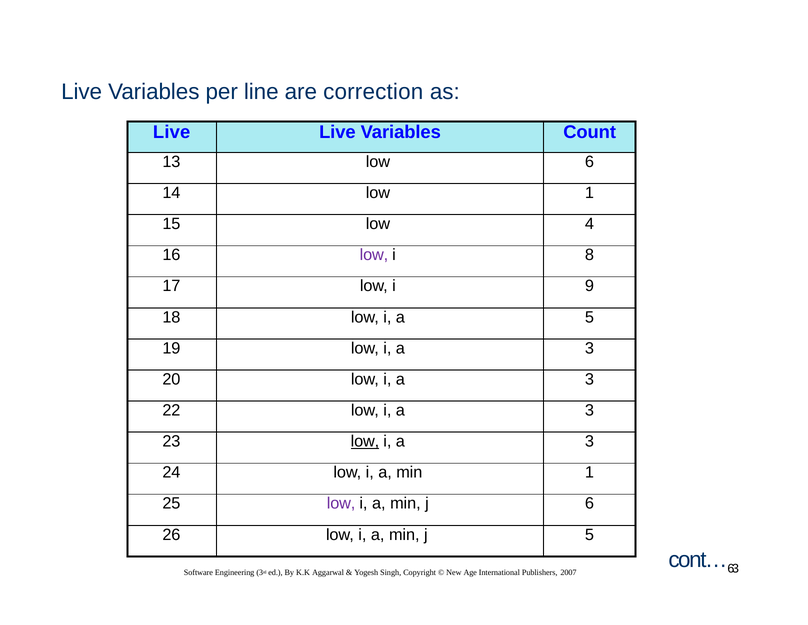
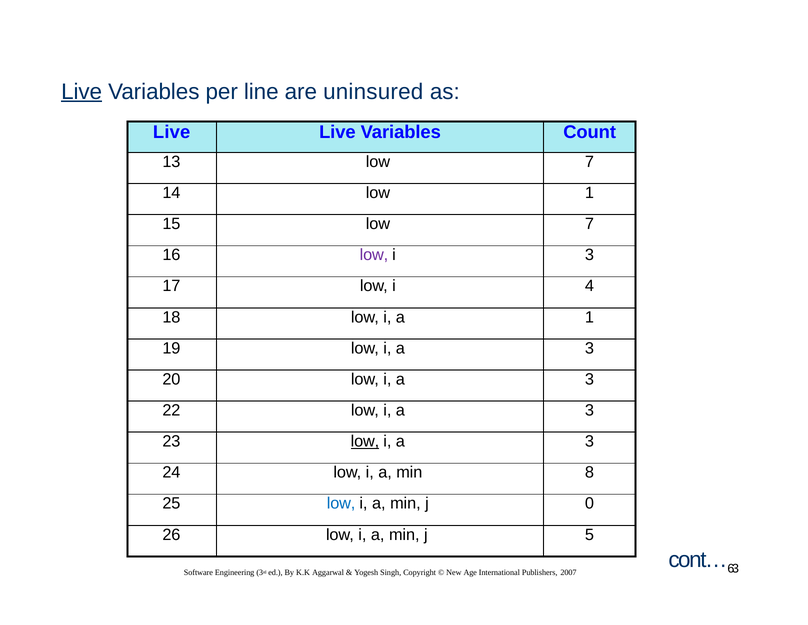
Live at (82, 91) underline: none -> present
correction: correction -> uninsured
13 low 6: 6 -> 7
15 low 4: 4 -> 7
i 8: 8 -> 3
9: 9 -> 4
a 5: 5 -> 1
min 1: 1 -> 8
low at (341, 503) colour: purple -> blue
j 6: 6 -> 0
